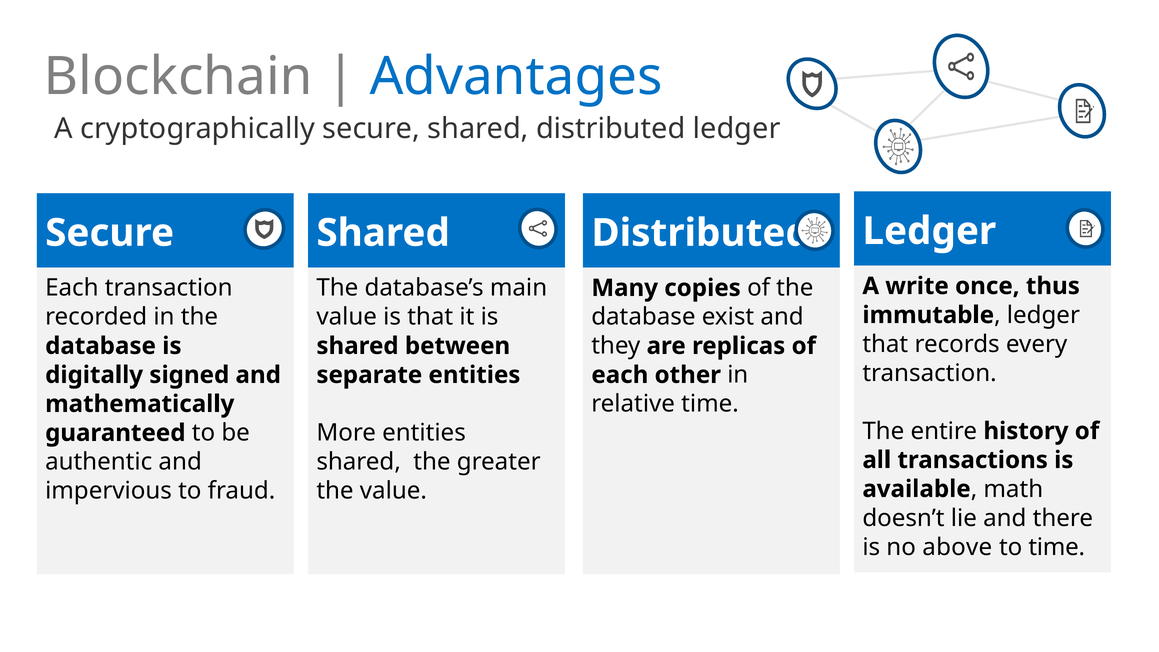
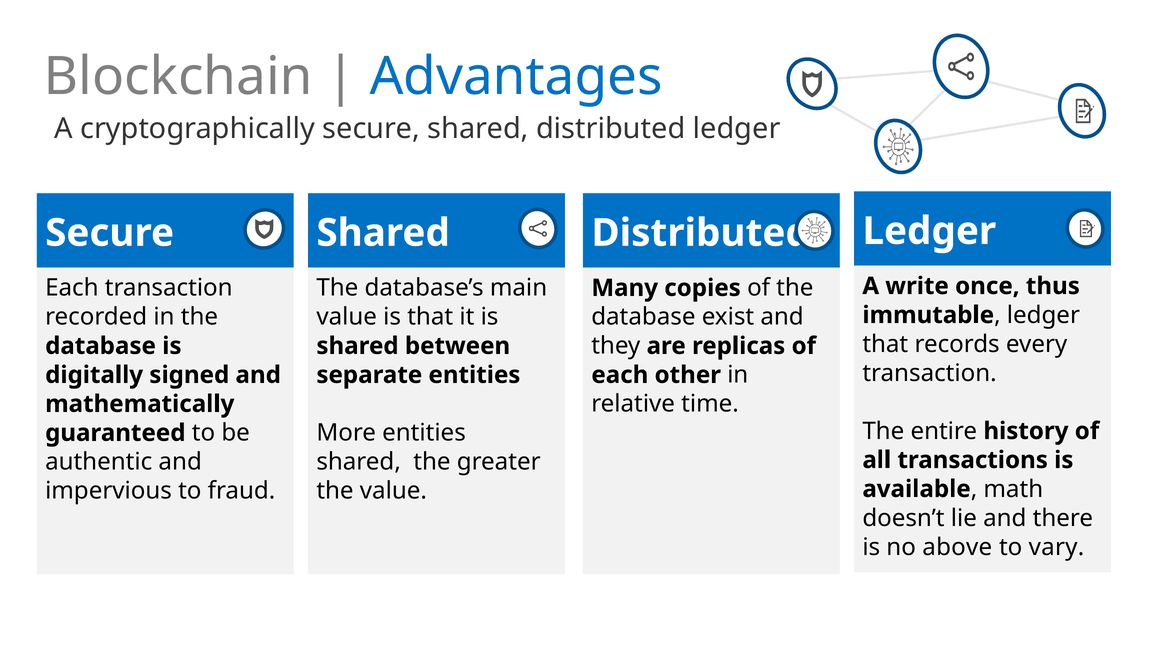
to time: time -> vary
